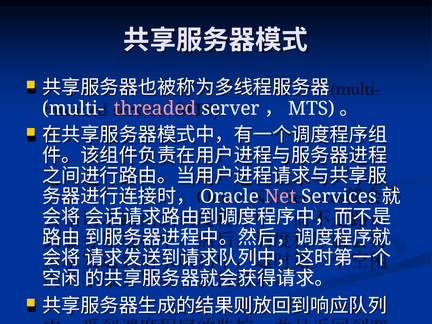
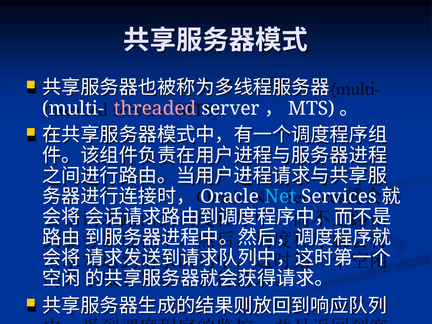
Net colour: pink -> light blue
